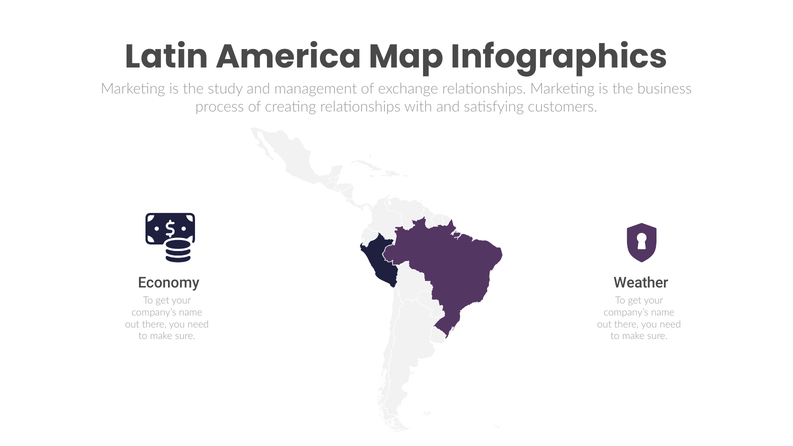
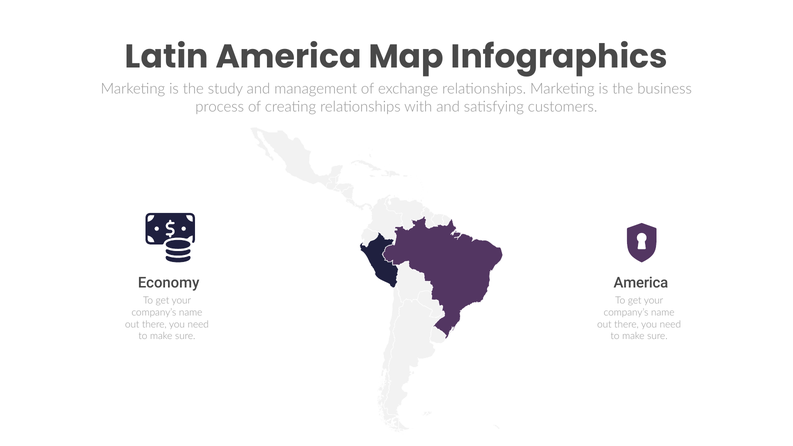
Weather at (641, 283): Weather -> America
